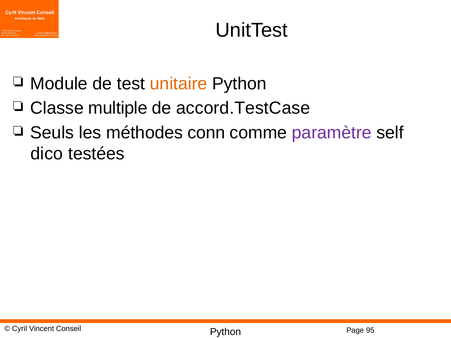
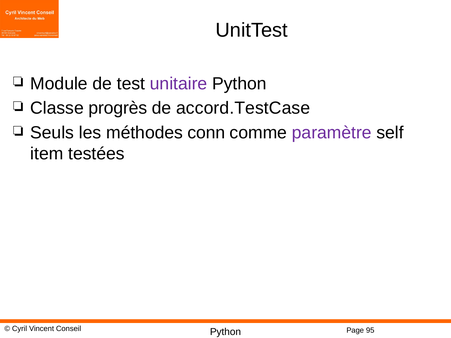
unitaire colour: orange -> purple
multiple: multiple -> progrès
dico: dico -> item
